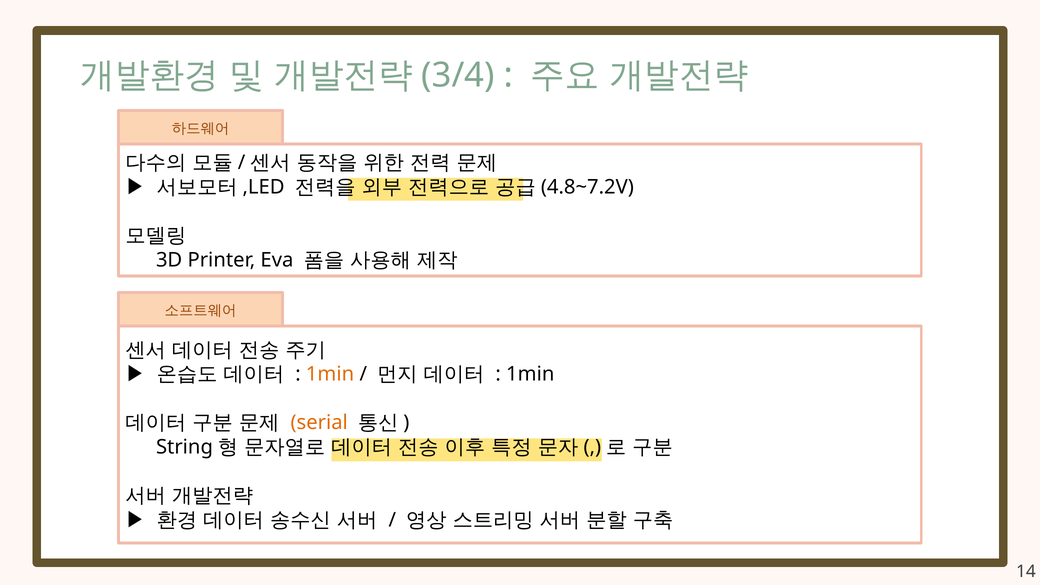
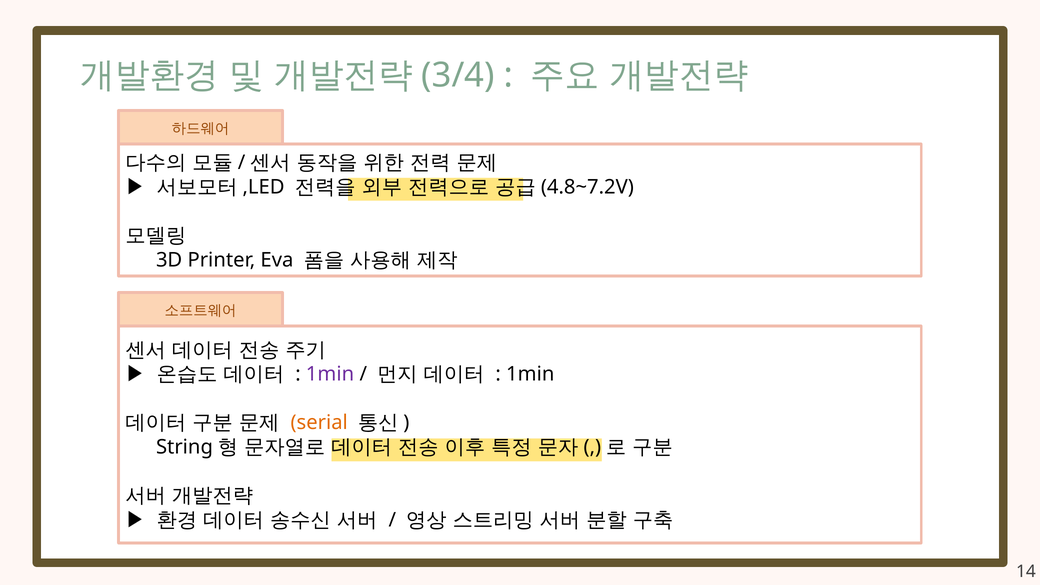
1min at (330, 374) colour: orange -> purple
